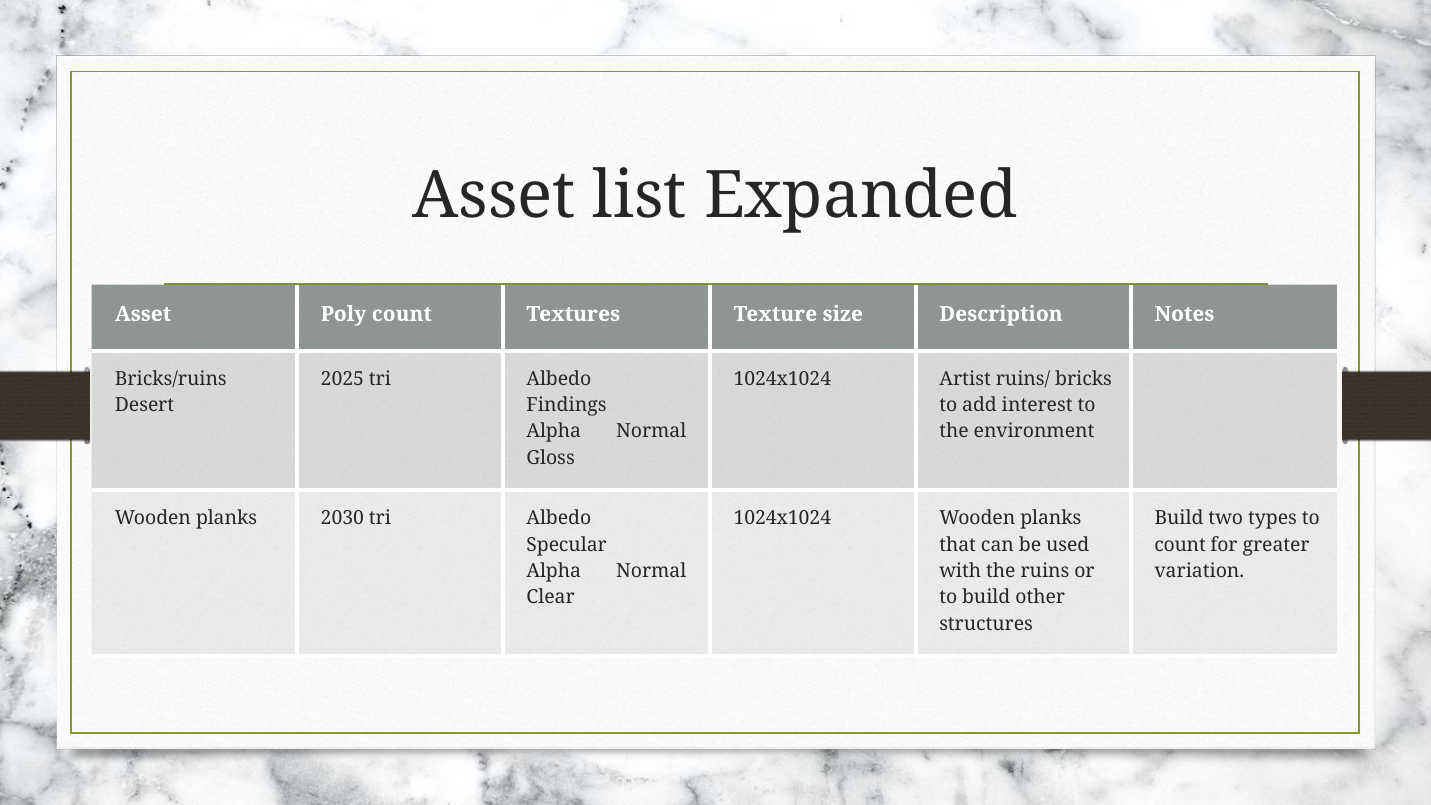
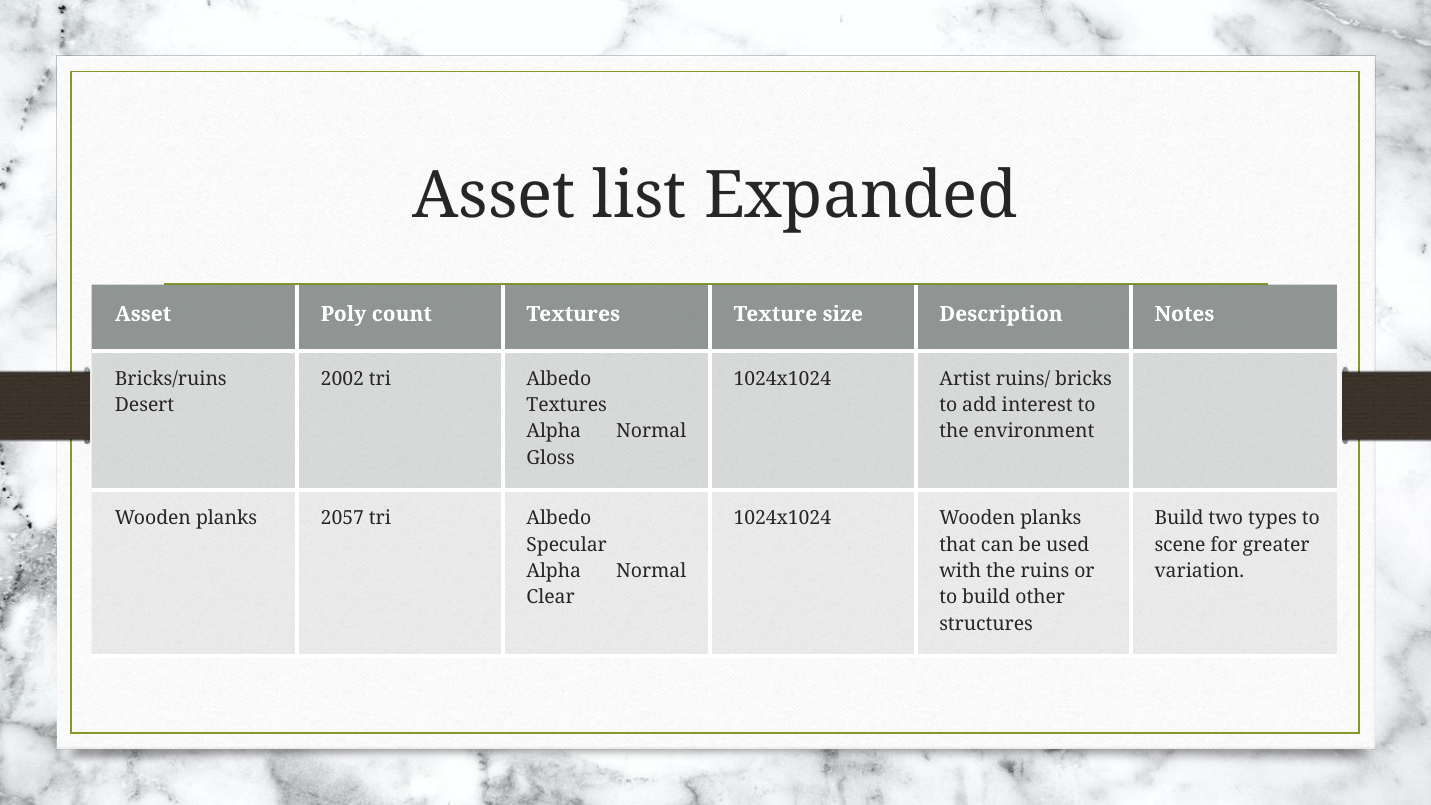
2025: 2025 -> 2002
Findings at (567, 405): Findings -> Textures
2030: 2030 -> 2057
count at (1180, 545): count -> scene
